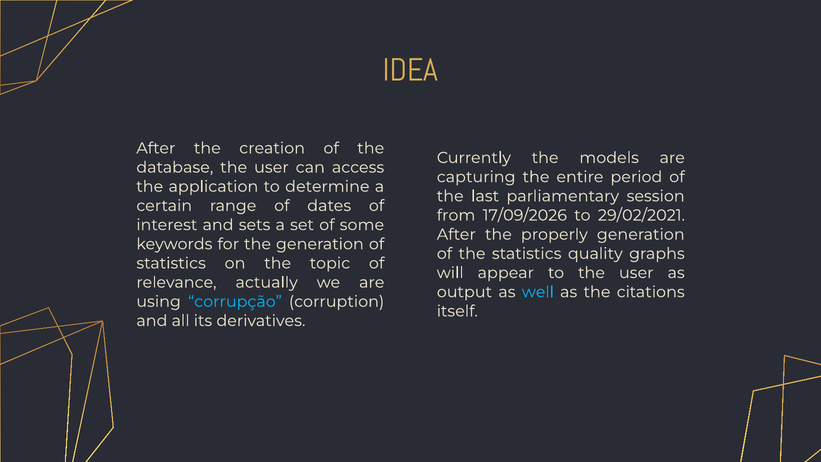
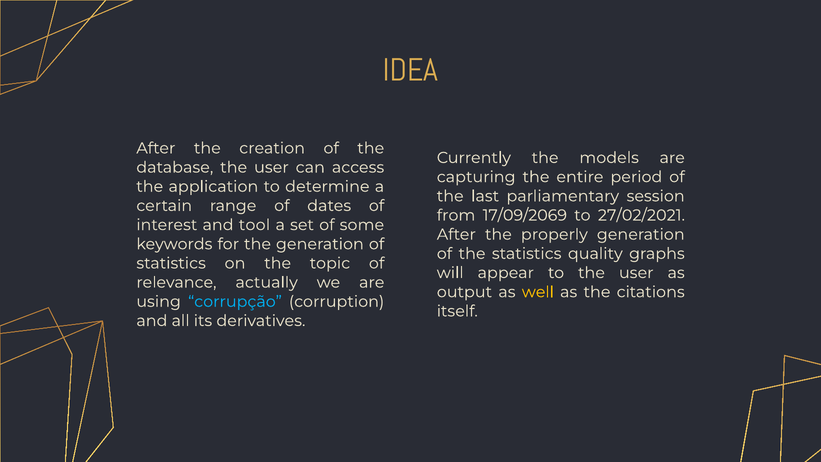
17/09/2026: 17/09/2026 -> 17/09/2069
29/02/2021: 29/02/2021 -> 27/02/2021
sets: sets -> tool
well colour: light blue -> yellow
